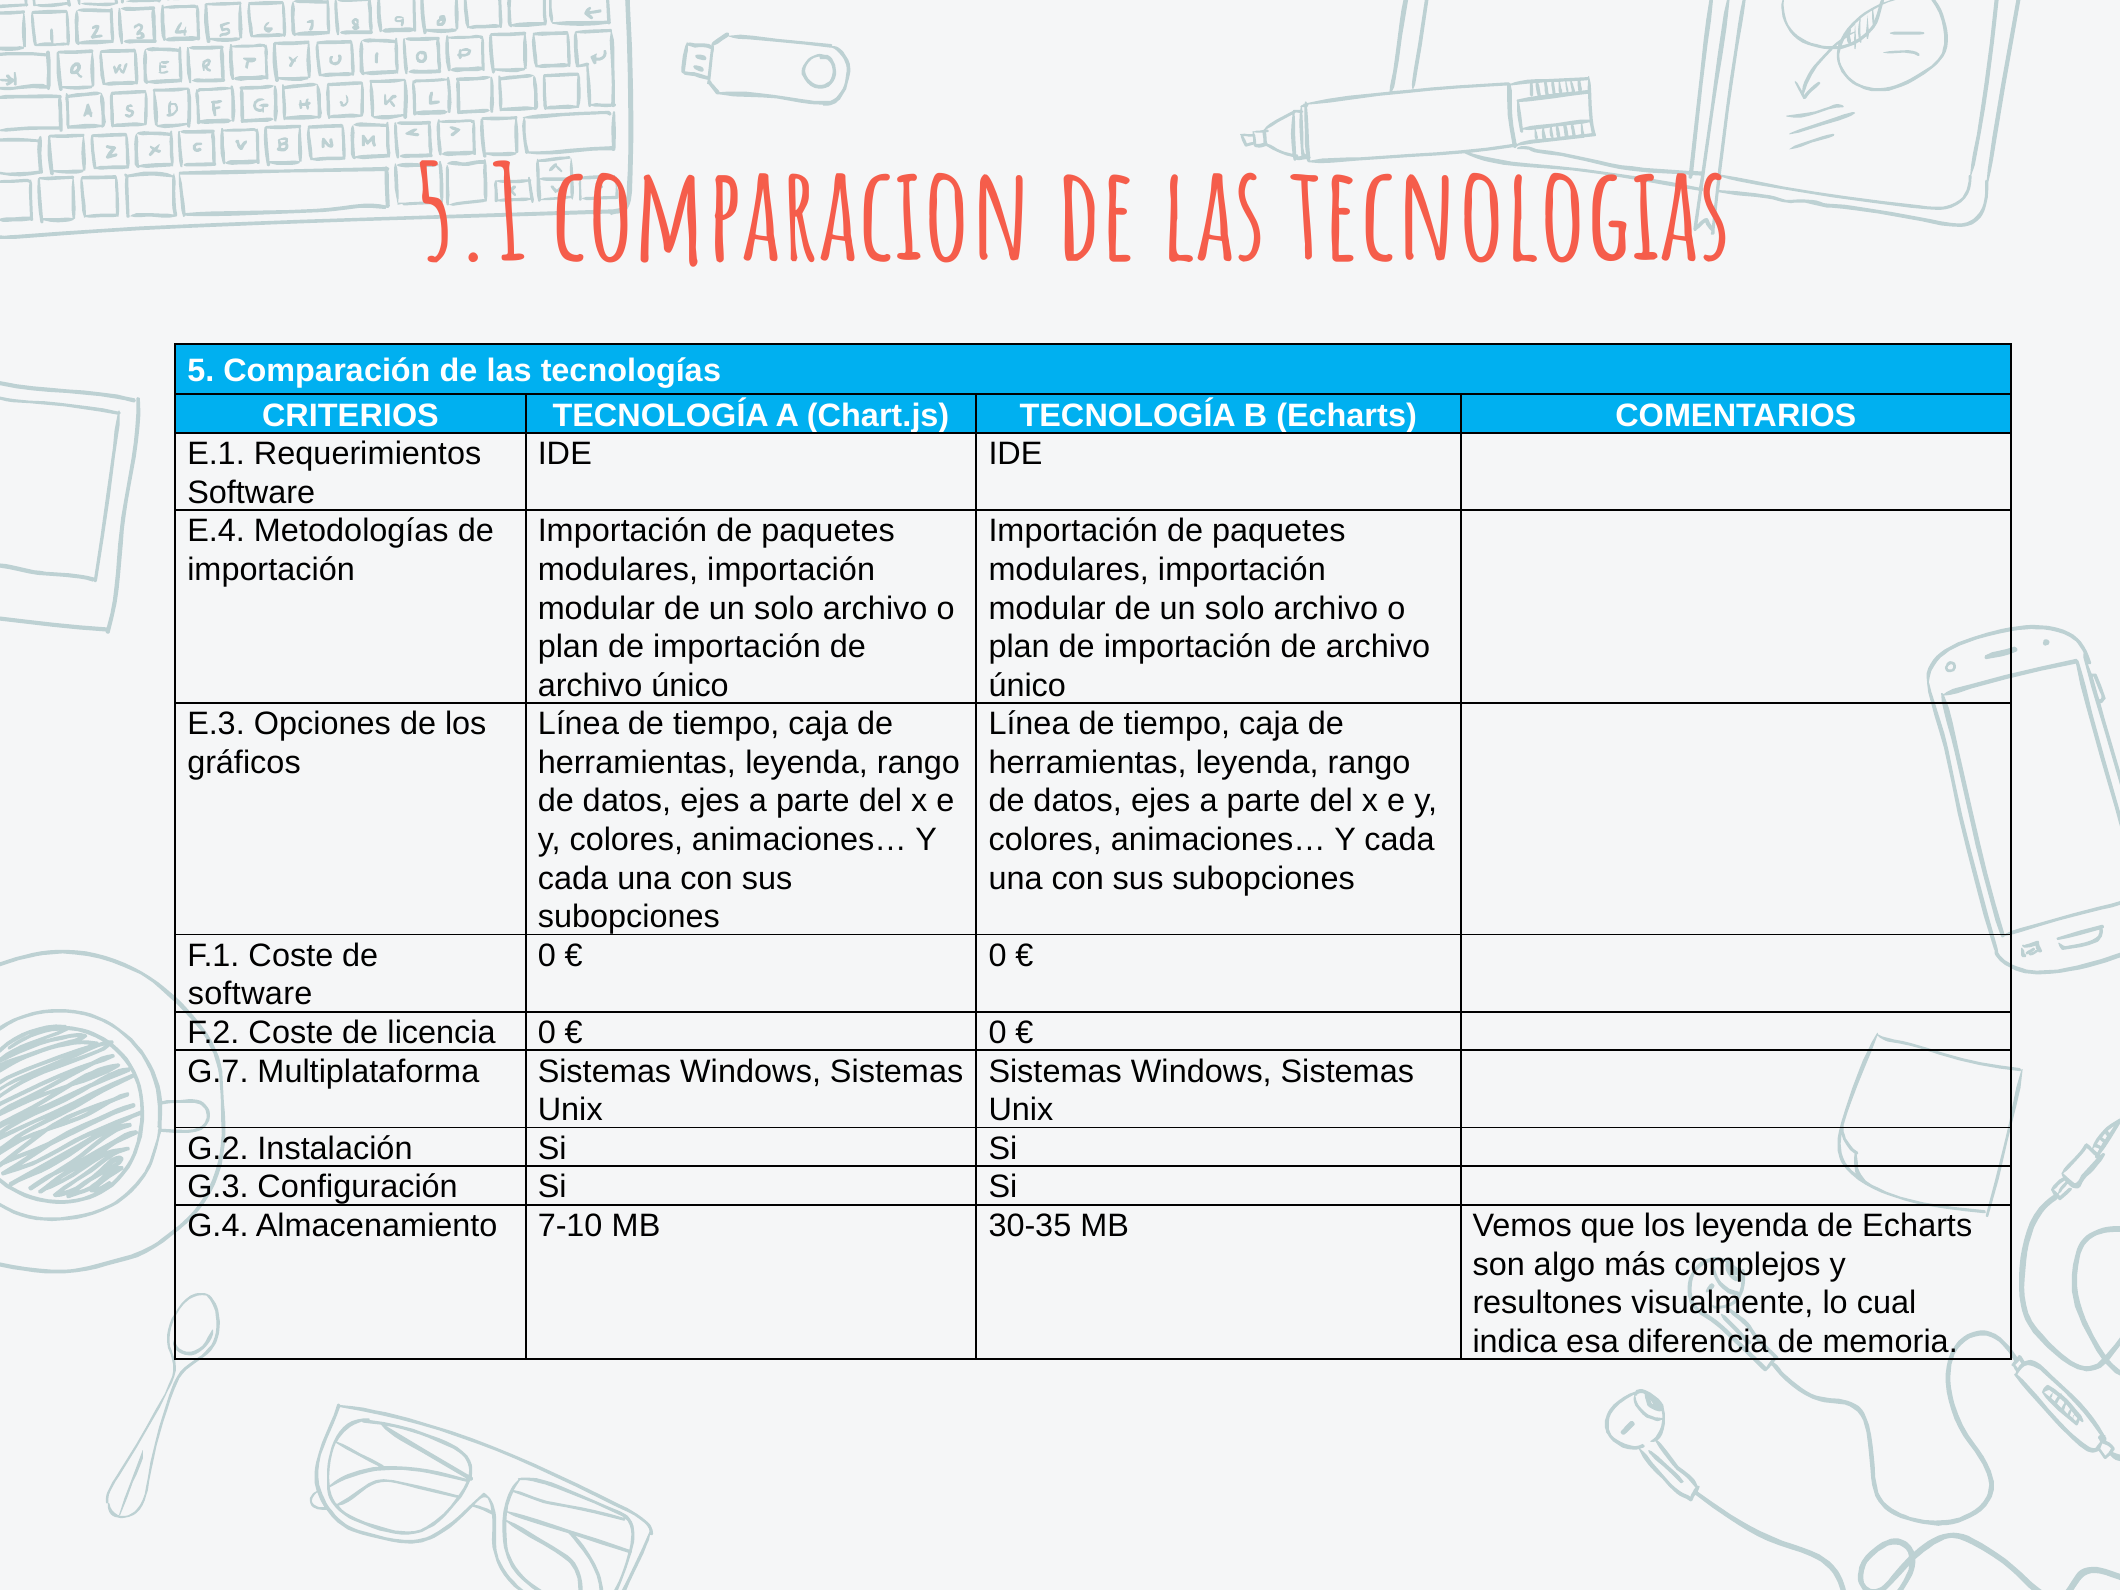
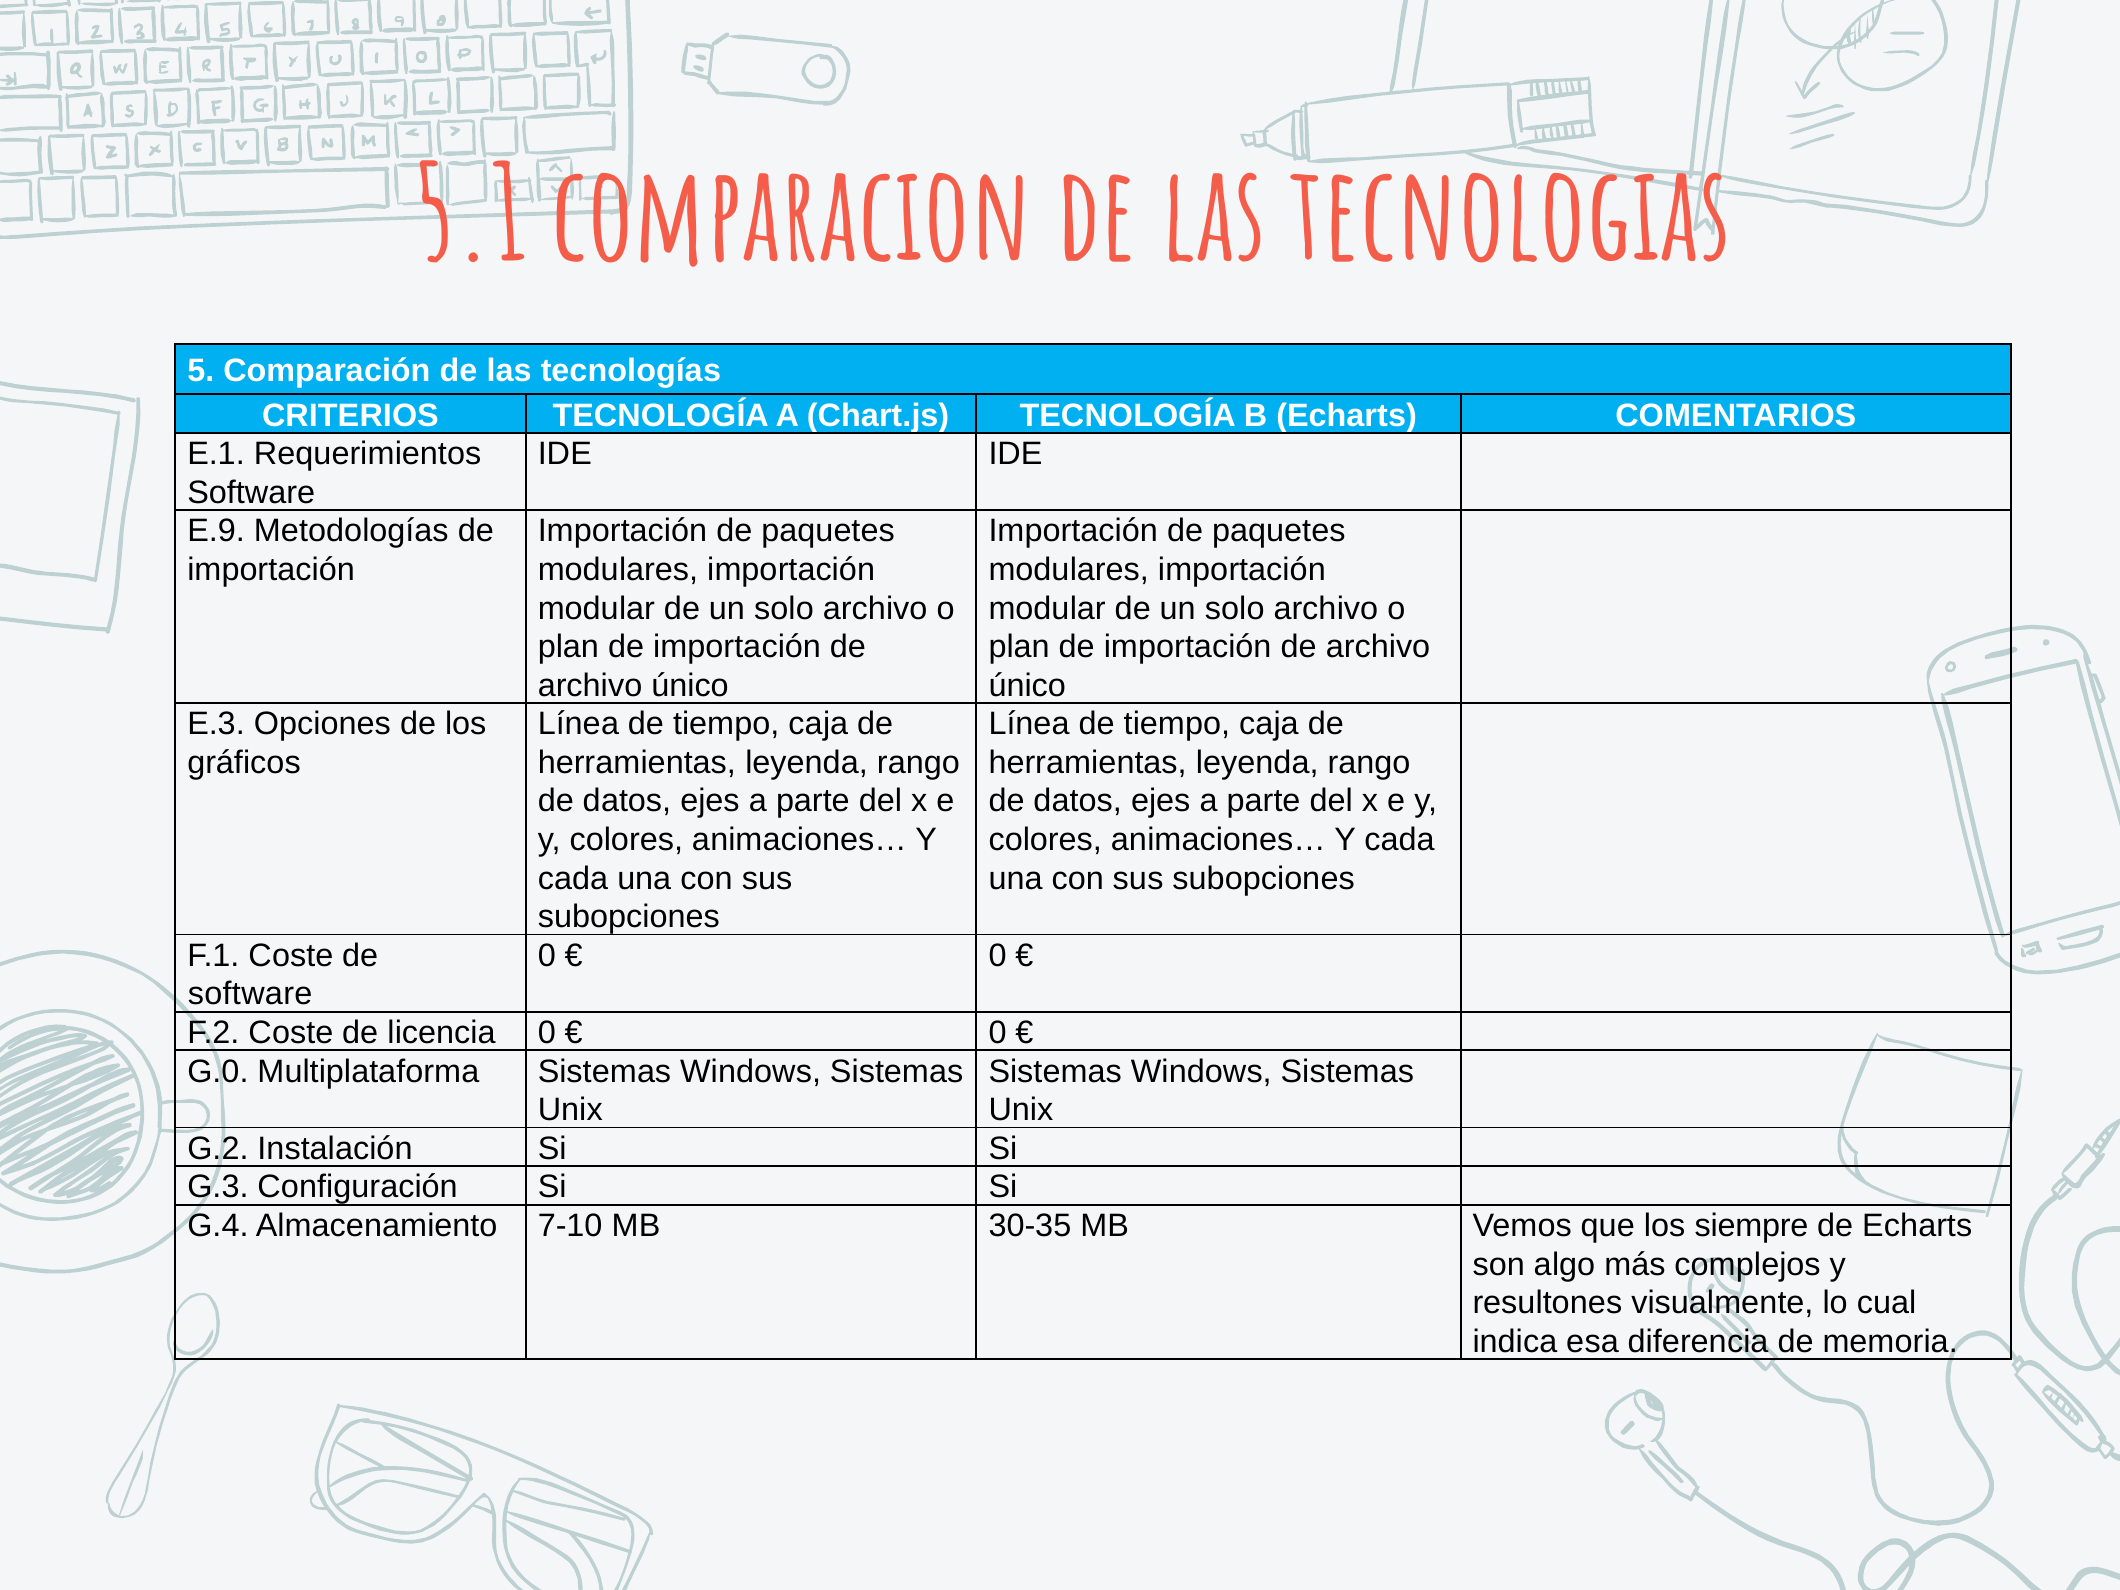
E.4: E.4 -> E.9
G.7: G.7 -> G.0
los leyenda: leyenda -> siempre
